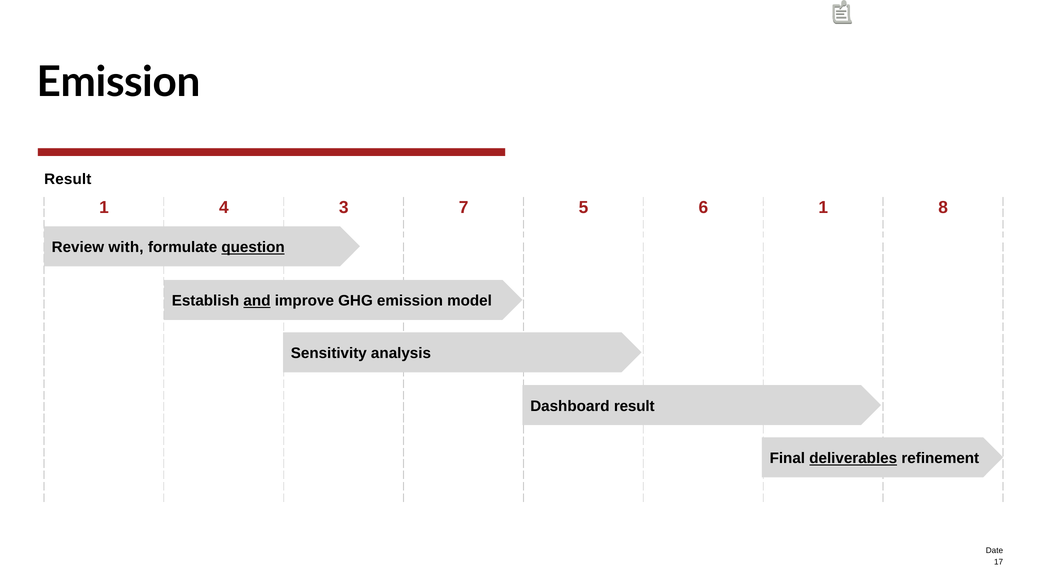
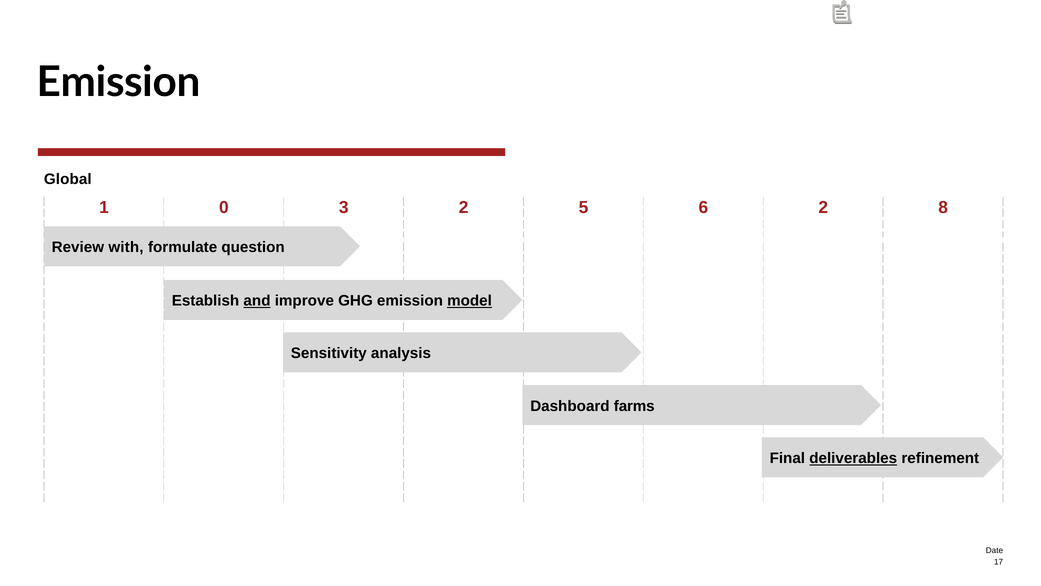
Result at (68, 179): Result -> Global
4: 4 -> 0
3 7: 7 -> 2
6 1: 1 -> 2
question underline: present -> none
model underline: none -> present
Dashboard result: result -> farms
